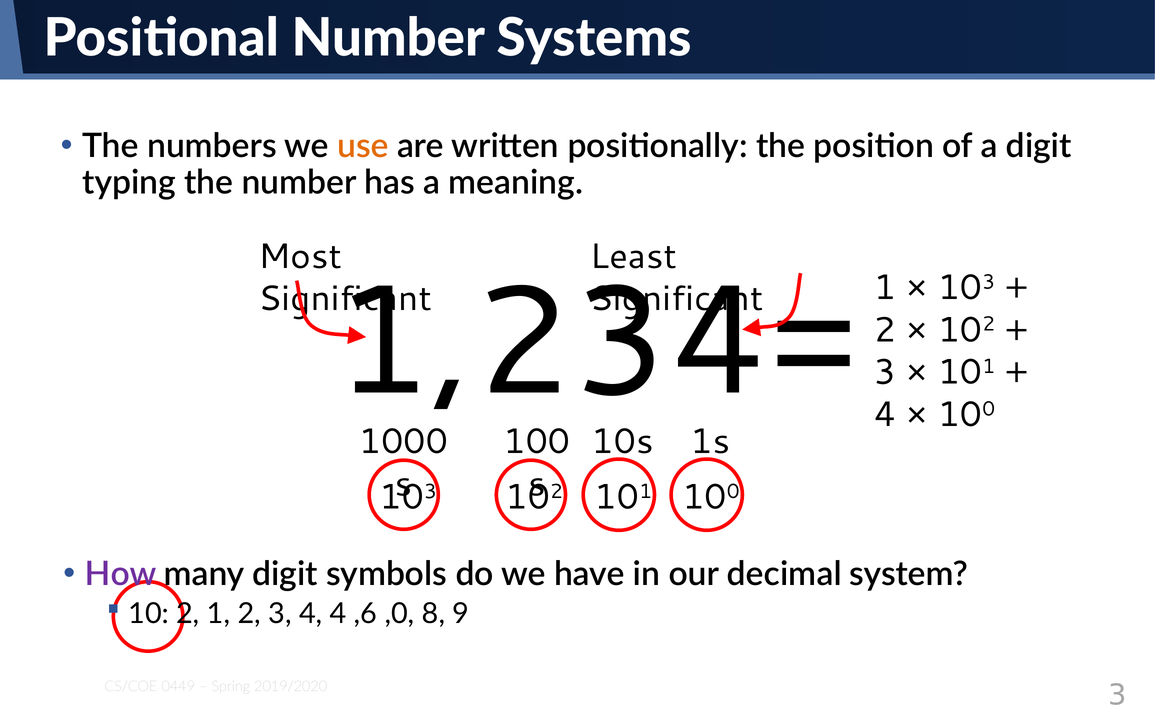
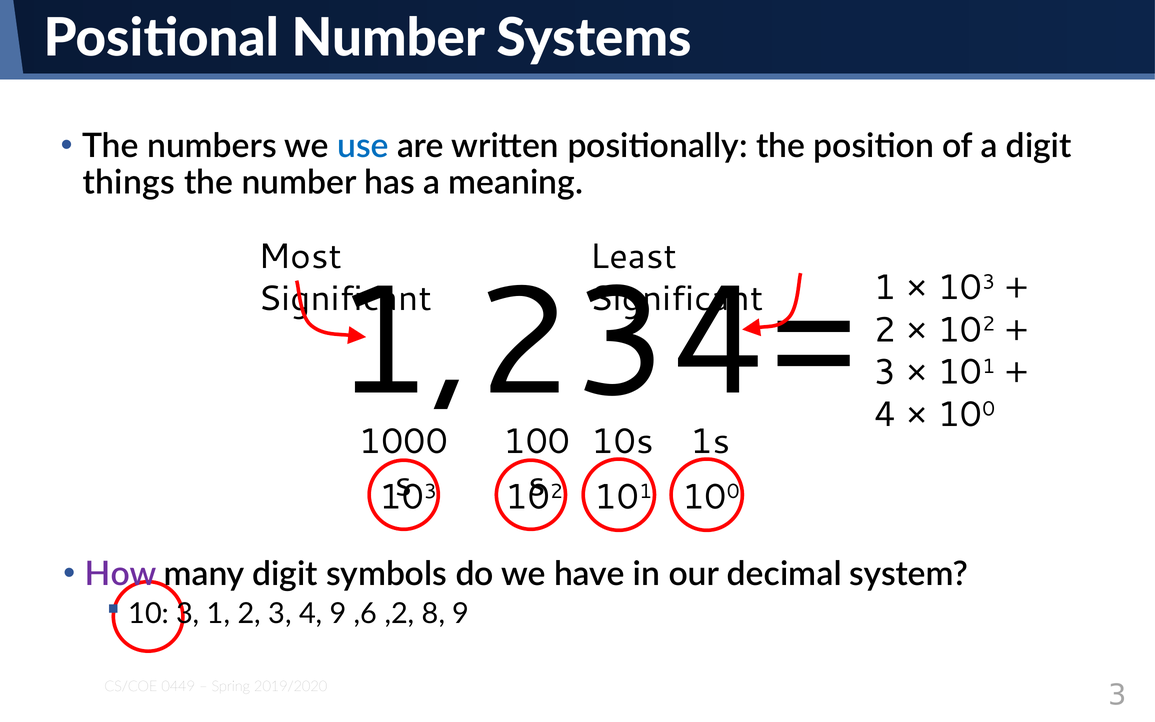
use colour: orange -> blue
typing: typing -> things
10 2: 2 -> 3
4 4: 4 -> 9
,0: ,0 -> ,2
